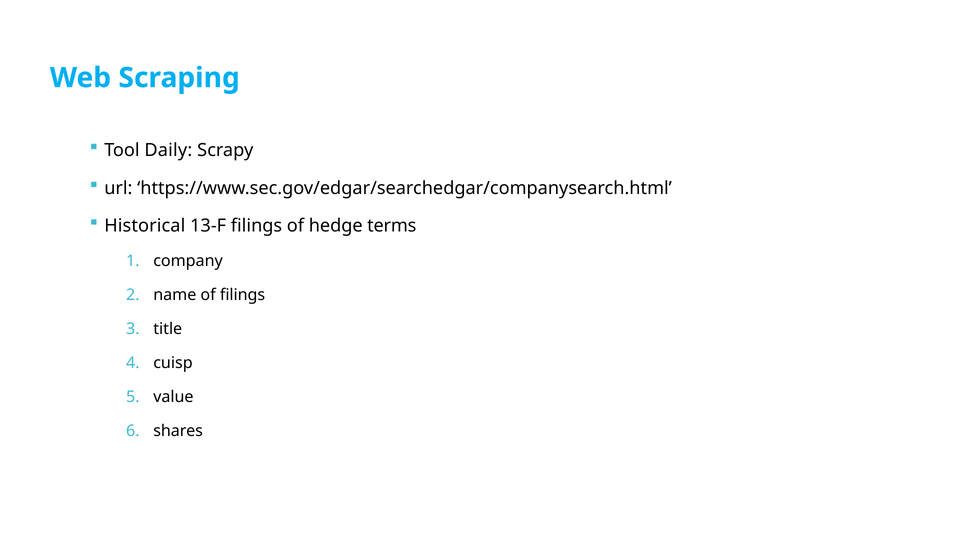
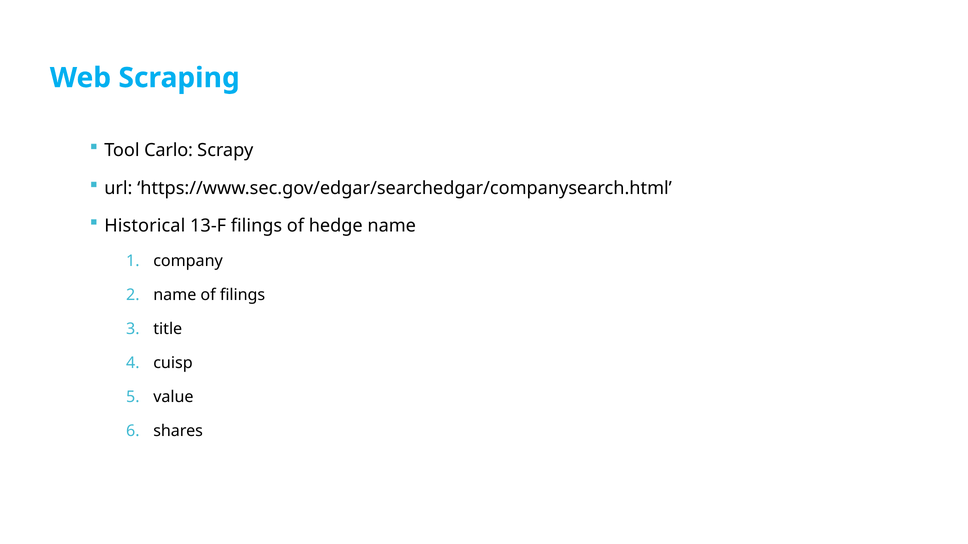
Daily: Daily -> Carlo
hedge terms: terms -> name
